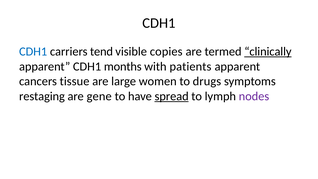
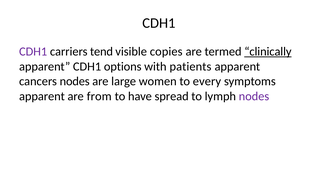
CDH1 at (33, 52) colour: blue -> purple
months: months -> options
cancers tissue: tissue -> nodes
drugs: drugs -> every
restaging at (42, 96): restaging -> apparent
gene: gene -> from
spread underline: present -> none
